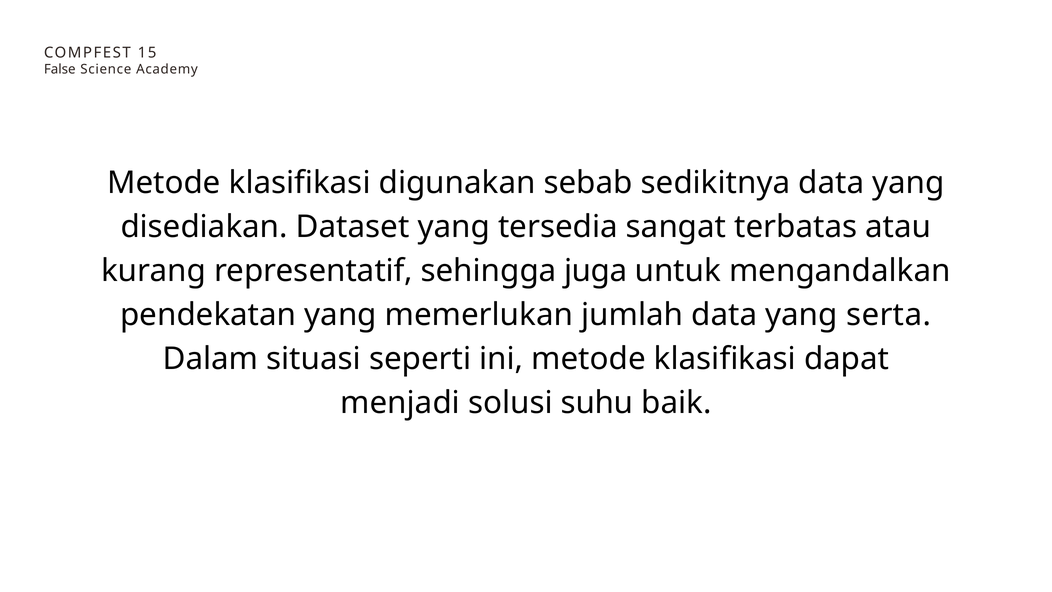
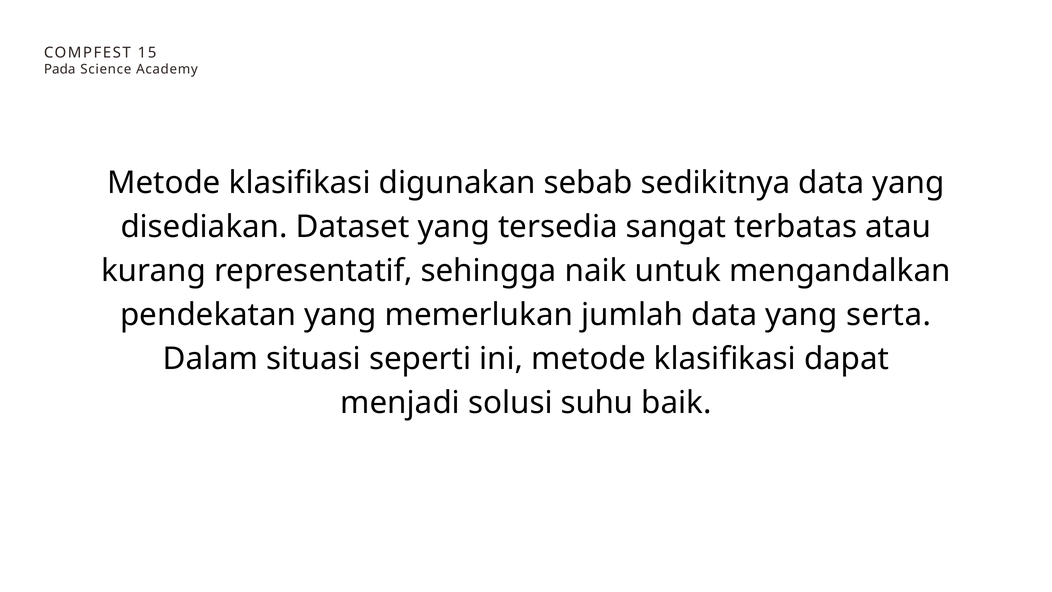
False: False -> Pada
juga: juga -> naik
